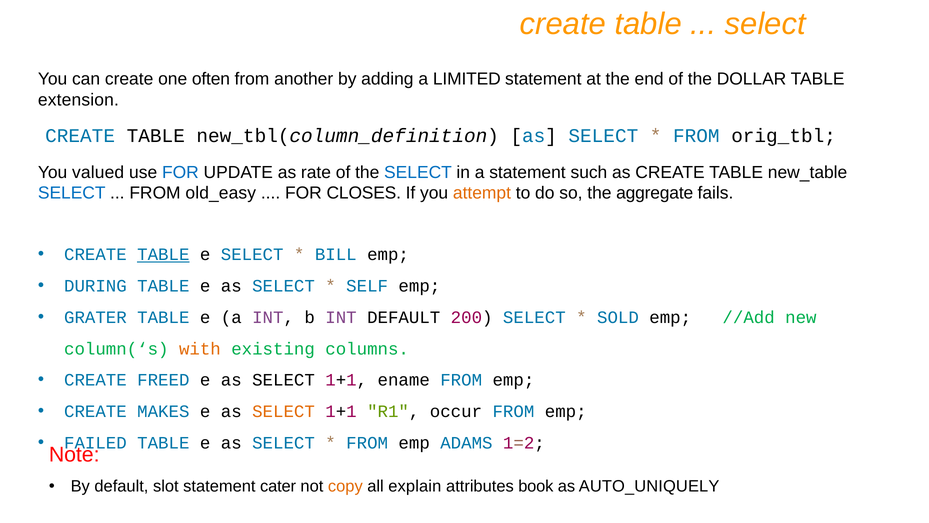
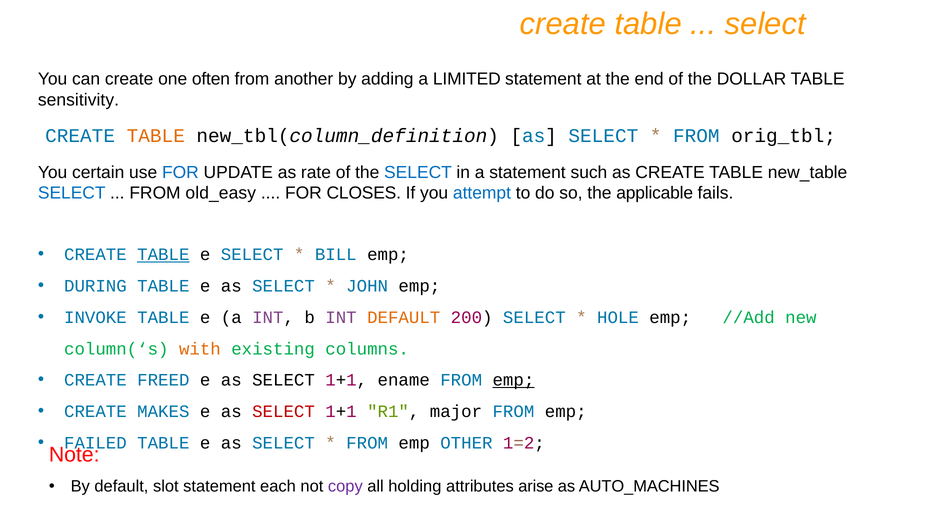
extension: extension -> sensitivity
TABLE at (156, 136) colour: black -> orange
valued: valued -> certain
attempt colour: orange -> blue
aggregate: aggregate -> applicable
SELF: SELF -> JOHN
GRATER: GRATER -> INVOKE
DEFAULT at (404, 317) colour: black -> orange
SOLD: SOLD -> HOLE
emp at (513, 380) underline: none -> present
SELECT at (284, 411) colour: orange -> red
occur: occur -> major
ADAMS: ADAMS -> OTHER
cater: cater -> each
copy colour: orange -> purple
explain: explain -> holding
book: book -> arise
AUTO_UNIQUELY: AUTO_UNIQUELY -> AUTO_MACHINES
